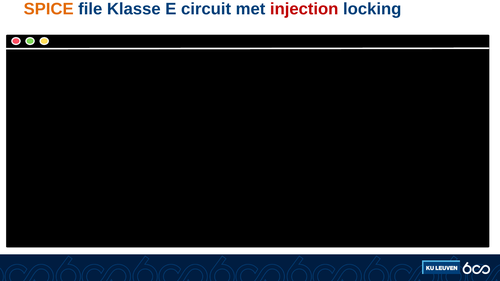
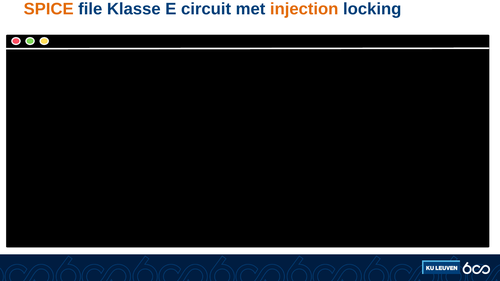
injection colour: red -> orange
